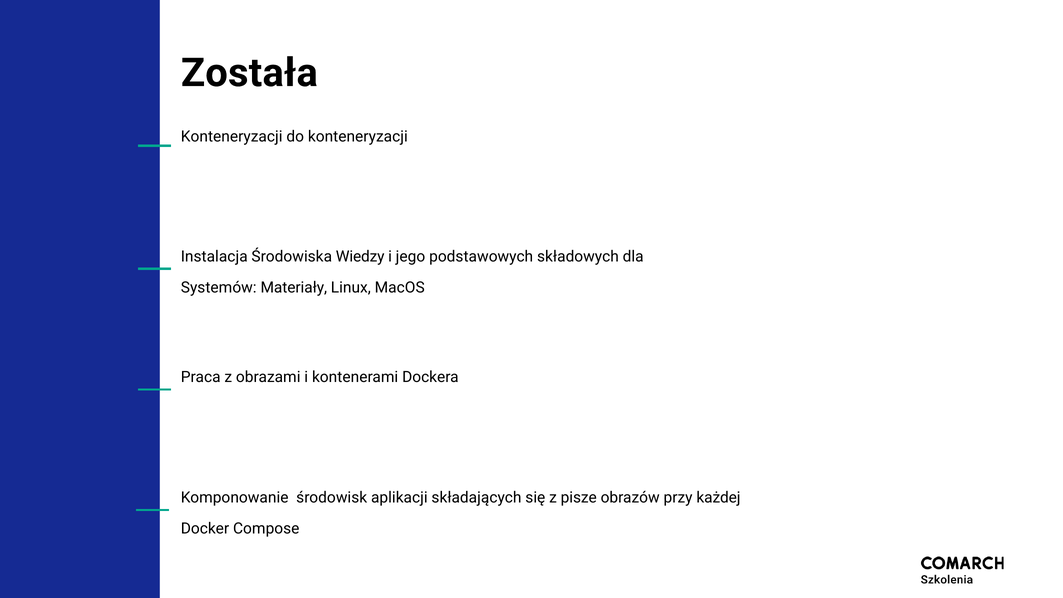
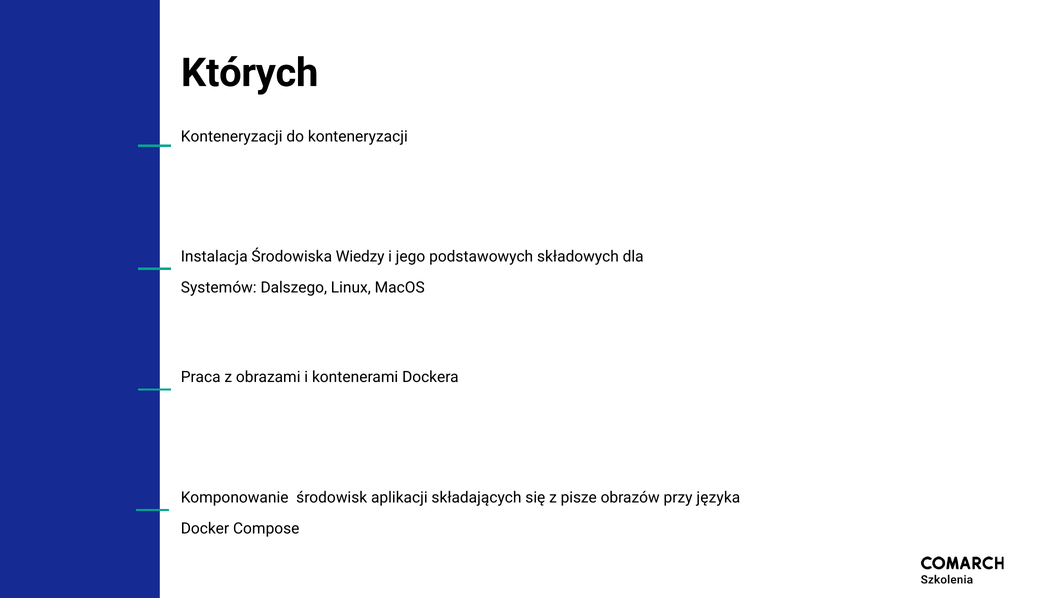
Została: Została -> Których
Materiały: Materiały -> Dalszego
każdej: każdej -> języka
